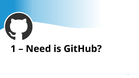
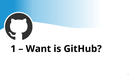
Need: Need -> Want
